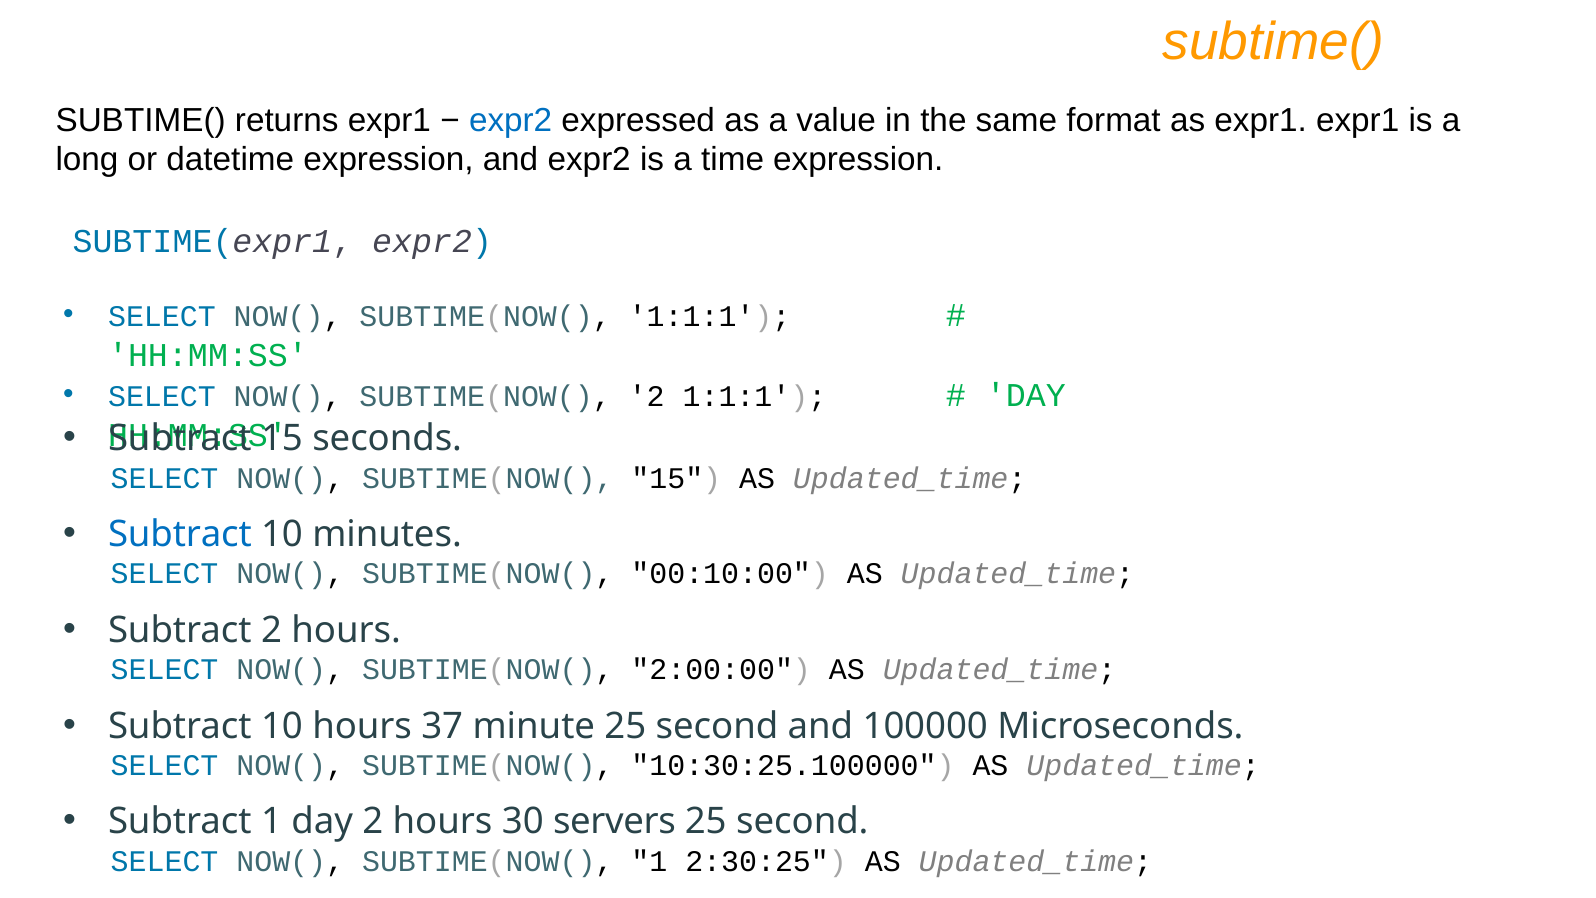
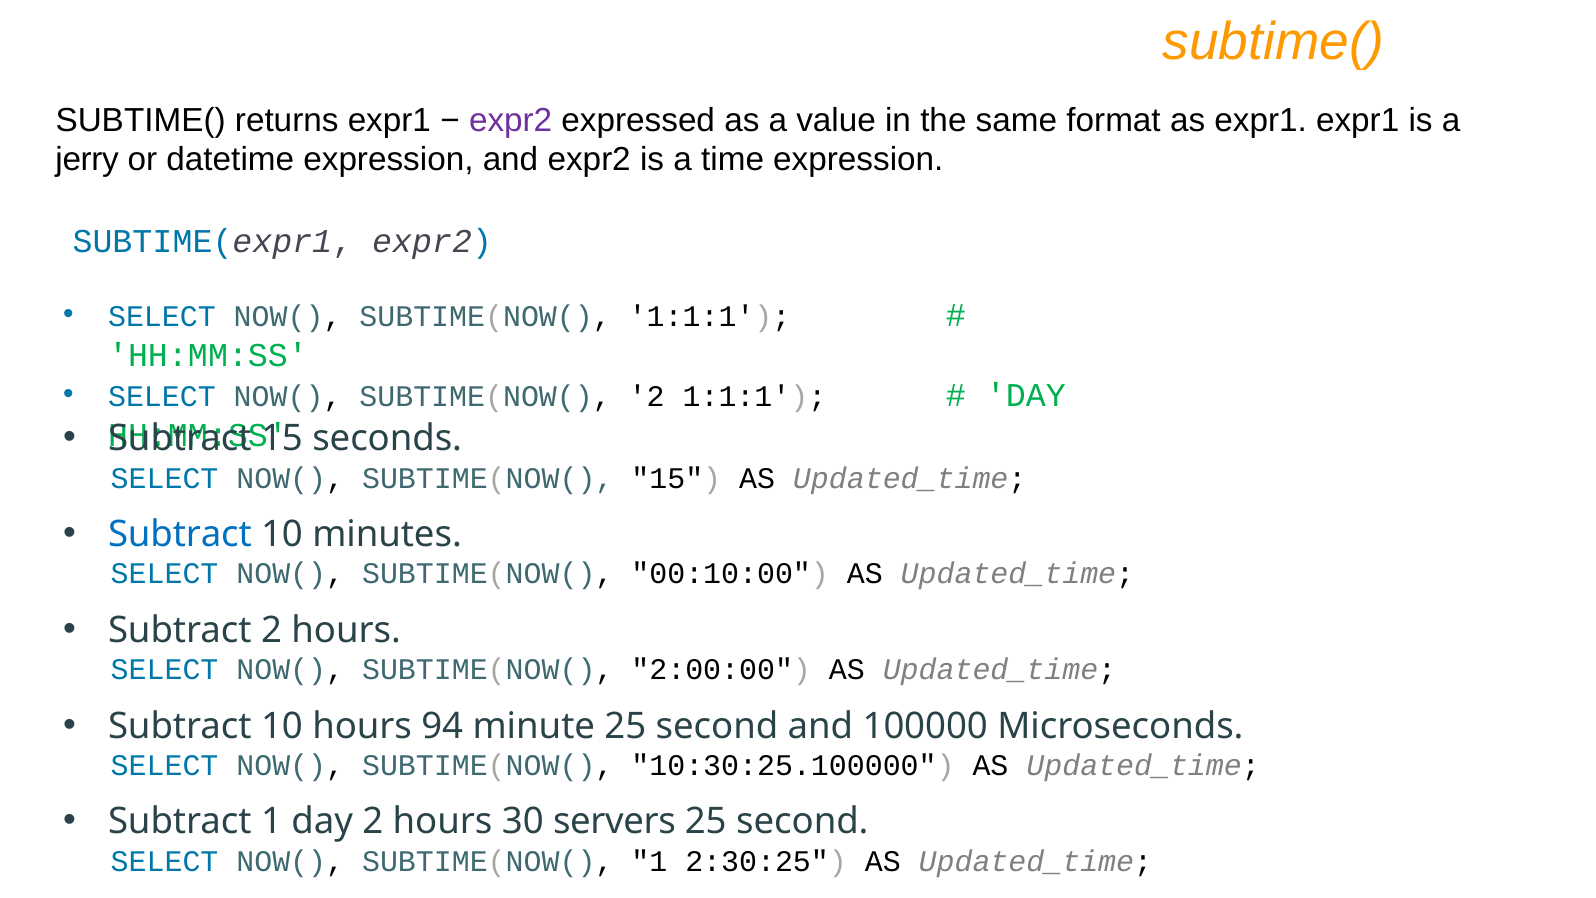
expr2 at (511, 120) colour: blue -> purple
long: long -> jerry
37: 37 -> 94
